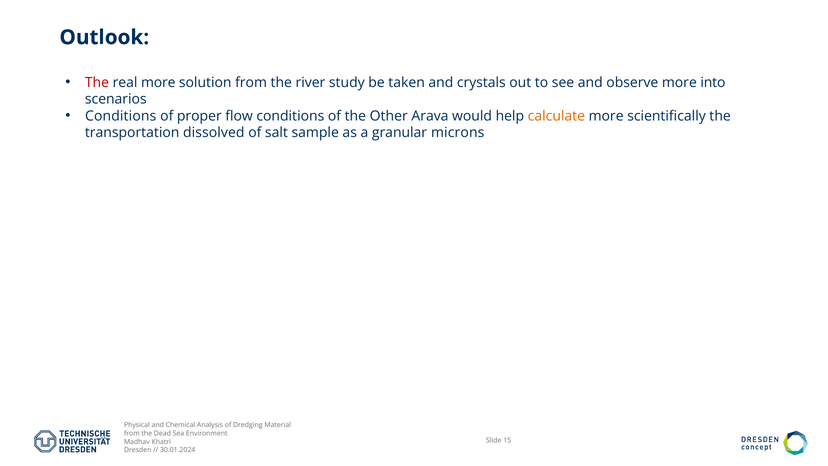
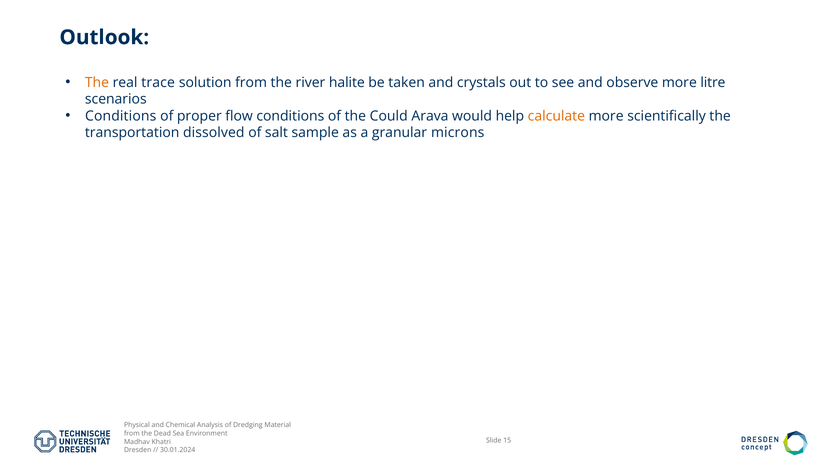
The at (97, 82) colour: red -> orange
real more: more -> trace
study: study -> halite
into: into -> litre
Other: Other -> Could
